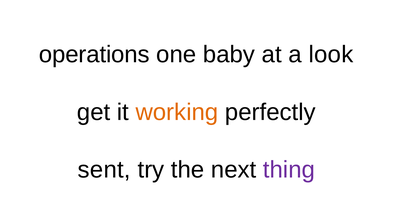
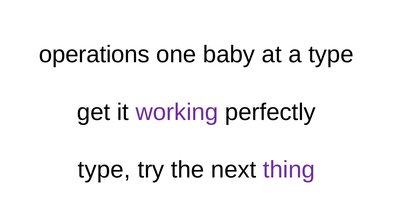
a look: look -> type
working colour: orange -> purple
sent at (104, 170): sent -> type
